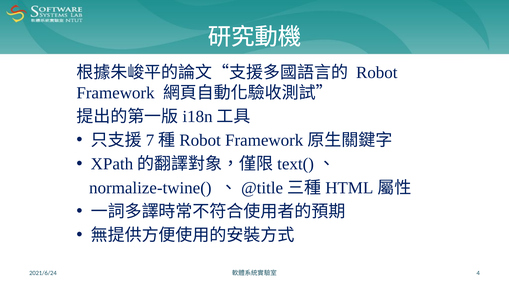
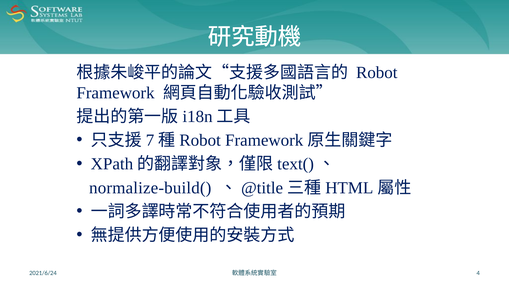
normalize-twine(: normalize-twine( -> normalize-build(
